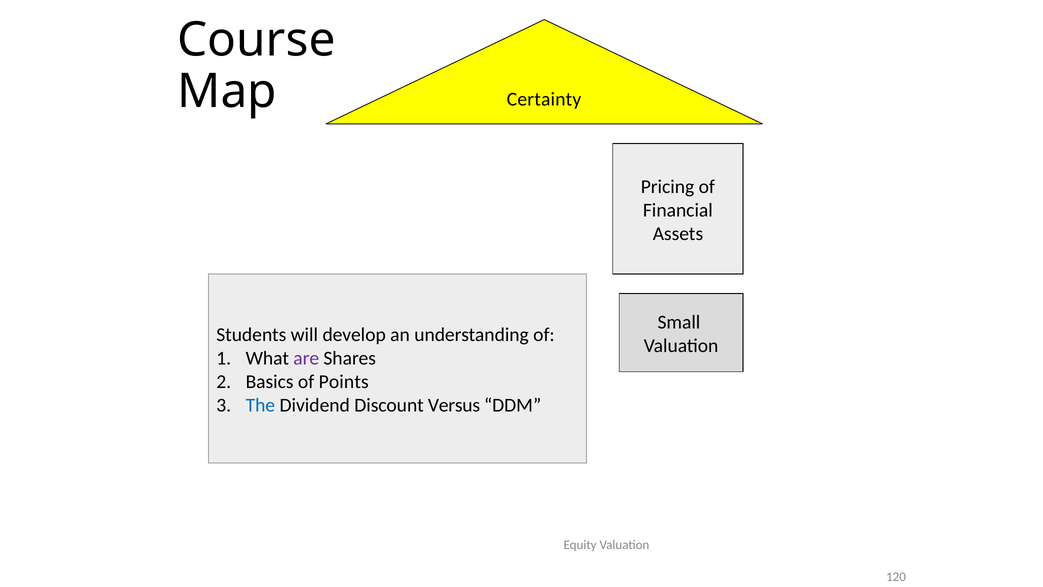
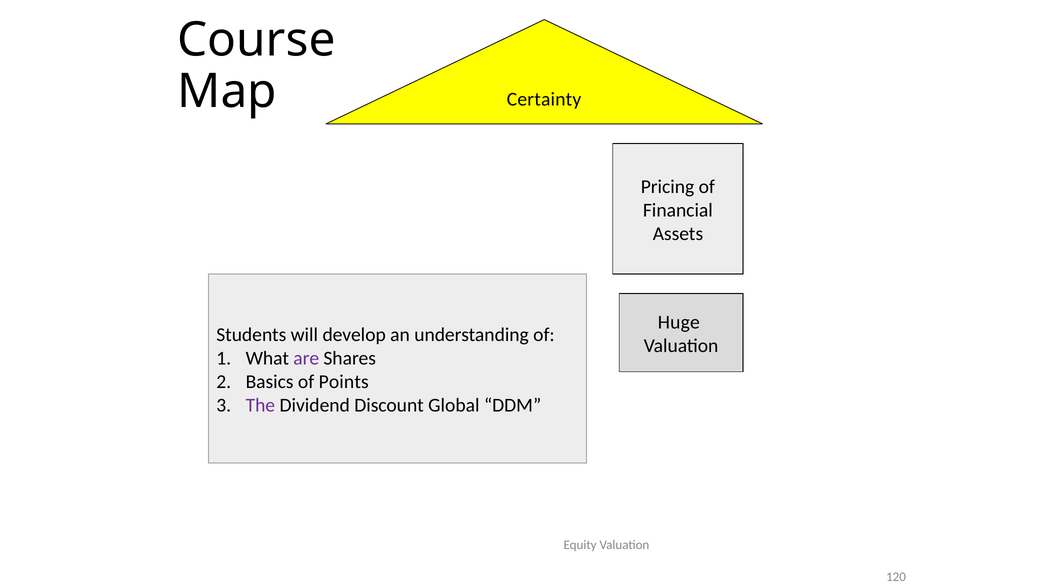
Small: Small -> Huge
The colour: blue -> purple
Versus: Versus -> Global
